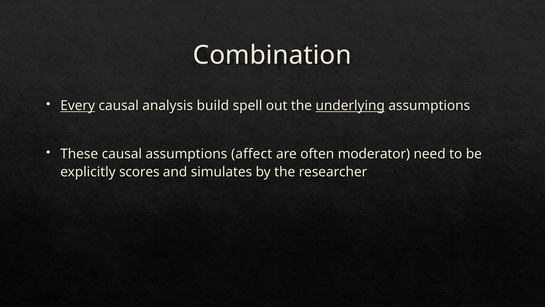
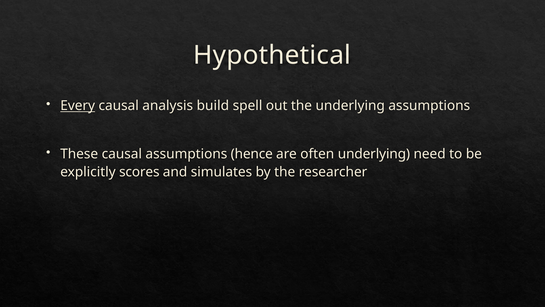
Combination: Combination -> Hypothetical
underlying at (350, 106) underline: present -> none
affect: affect -> hence
often moderator: moderator -> underlying
